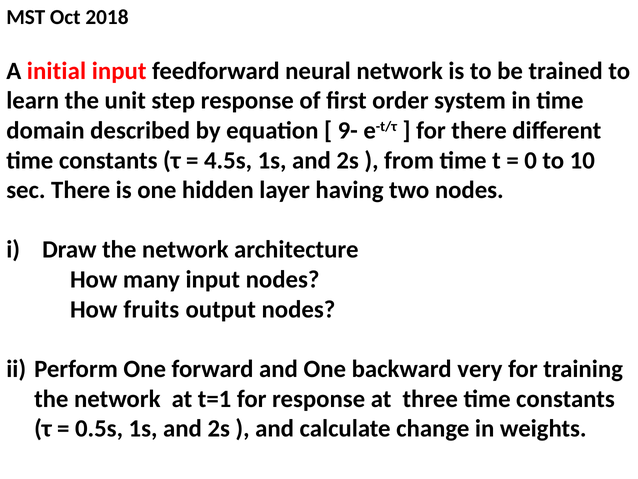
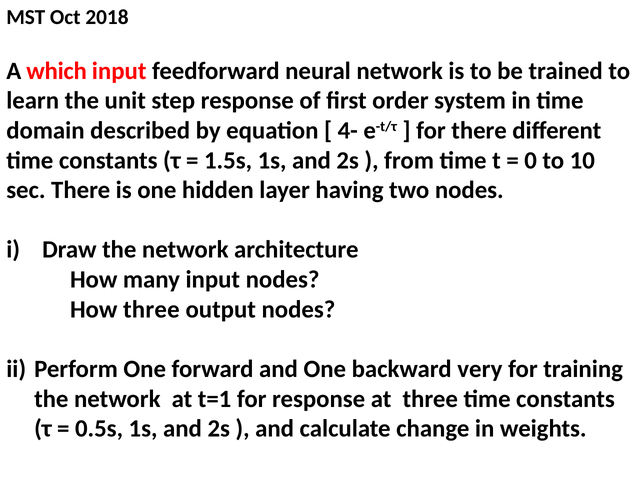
initial: initial -> which
9-: 9- -> 4-
4.5s: 4.5s -> 1.5s
How fruits: fruits -> three
